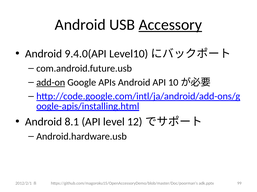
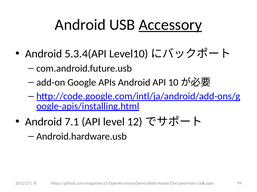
9.4.0(API: 9.4.0(API -> 5.3.4(API
add-on underline: present -> none
8.1: 8.1 -> 7.1
